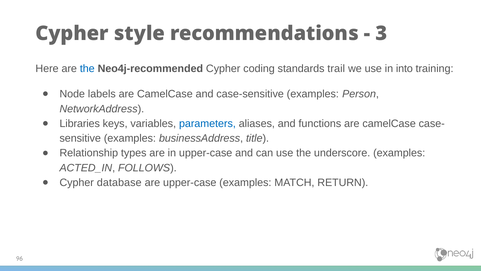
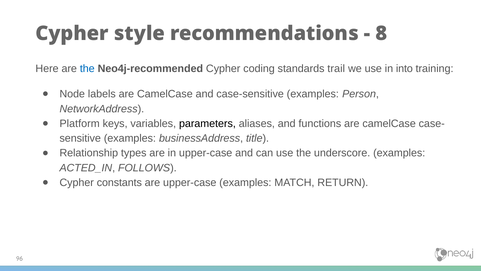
3: 3 -> 8
Libraries: Libraries -> Platform
parameters colour: blue -> black
database: database -> constants
